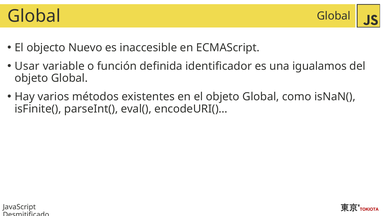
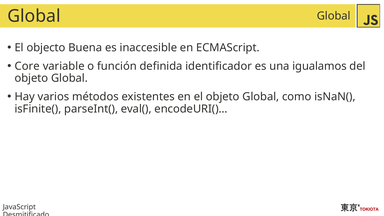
Nuevo: Nuevo -> Buena
Usar: Usar -> Core
